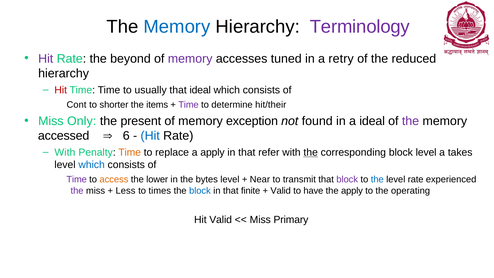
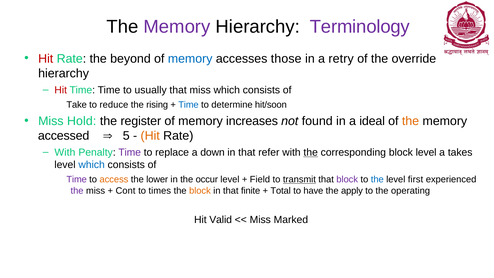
Memory at (177, 27) colour: blue -> purple
Hit at (46, 59) colour: purple -> red
memory at (190, 59) colour: purple -> blue
tuned: tuned -> those
reduced: reduced -> override
that ideal: ideal -> miss
Cont: Cont -> Take
shorter: shorter -> reduce
items: items -> rising
Time at (188, 105) colour: purple -> blue
hit/their: hit/their -> hit/soon
Only: Only -> Hold
present: present -> register
exception: exception -> increases
the at (411, 121) colour: purple -> orange
6: 6 -> 5
Hit at (150, 136) colour: blue -> orange
Time at (130, 152) colour: orange -> purple
a apply: apply -> down
bytes: bytes -> occur
Near: Near -> Field
transmit underline: none -> present
level rate: rate -> first
Less: Less -> Cont
block at (200, 191) colour: blue -> orange
Valid at (281, 191): Valid -> Total
Primary: Primary -> Marked
